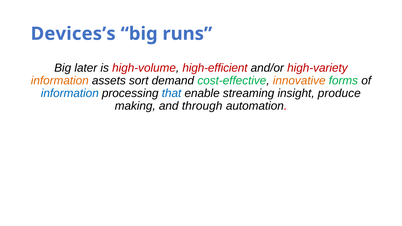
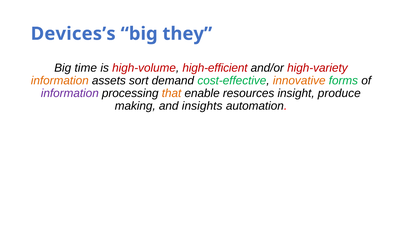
runs: runs -> they
later: later -> time
information at (70, 93) colour: blue -> purple
that colour: blue -> orange
streaming: streaming -> resources
through: through -> insights
